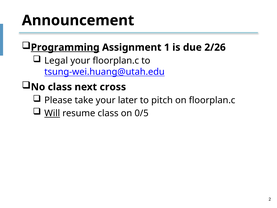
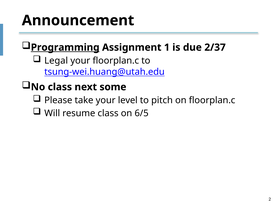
2/26: 2/26 -> 2/37
cross: cross -> some
later: later -> level
Will underline: present -> none
0/5: 0/5 -> 6/5
